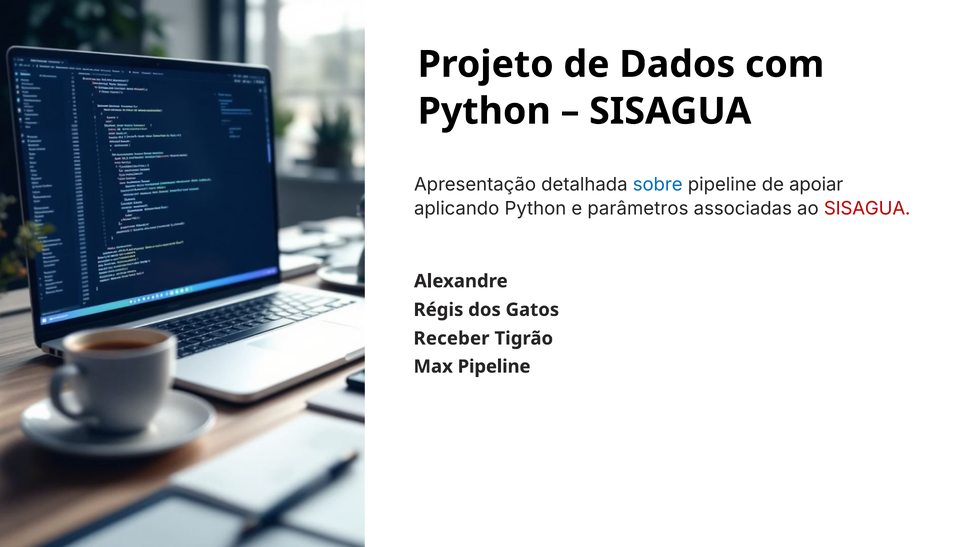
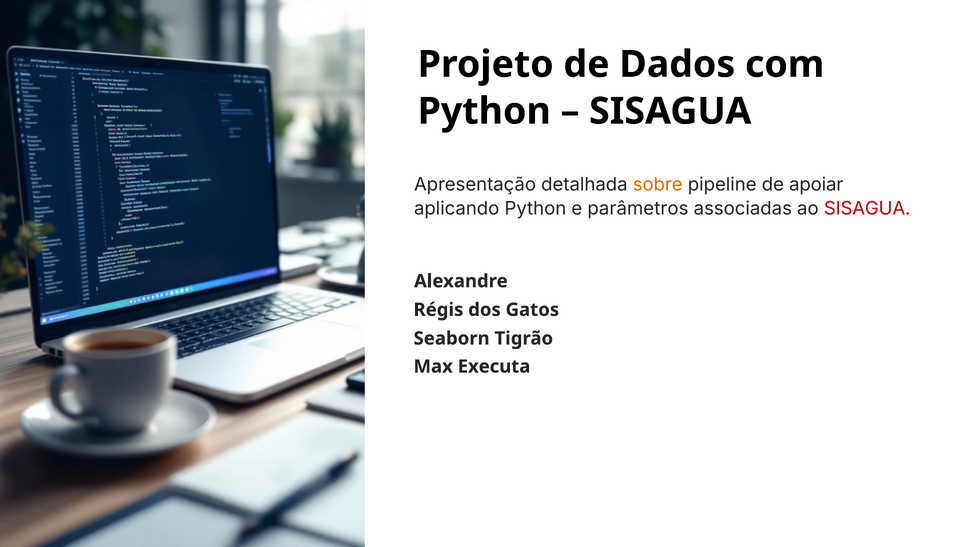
sobre colour: blue -> orange
Receber: Receber -> Seaborn
Max Pipeline: Pipeline -> Executa
